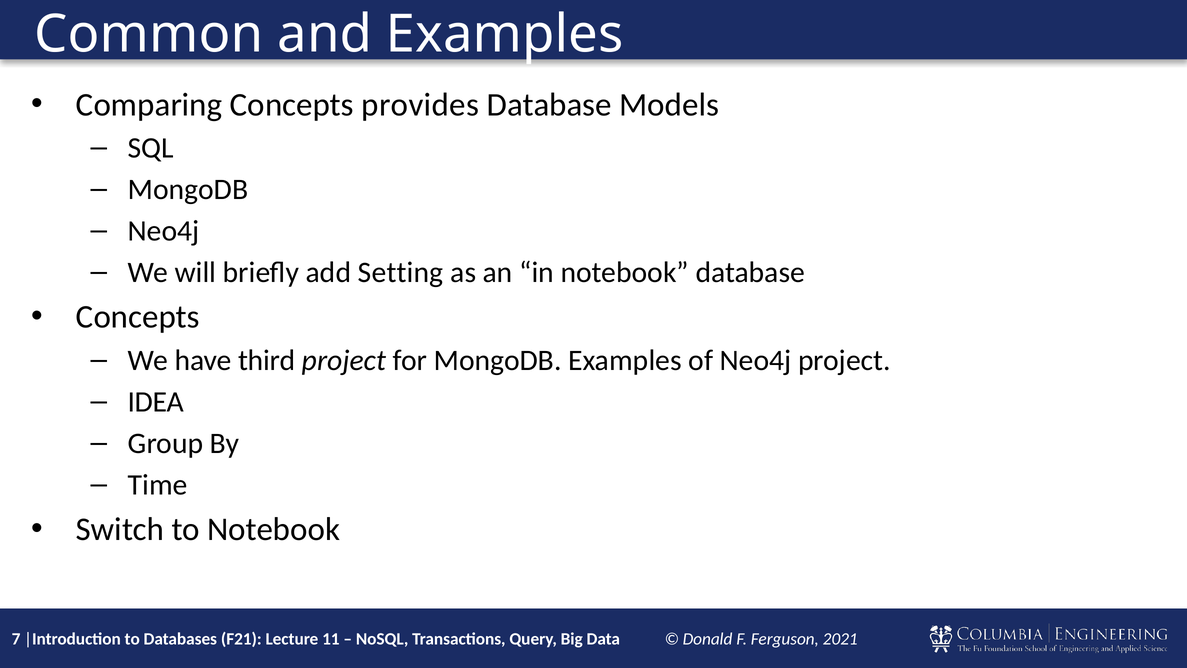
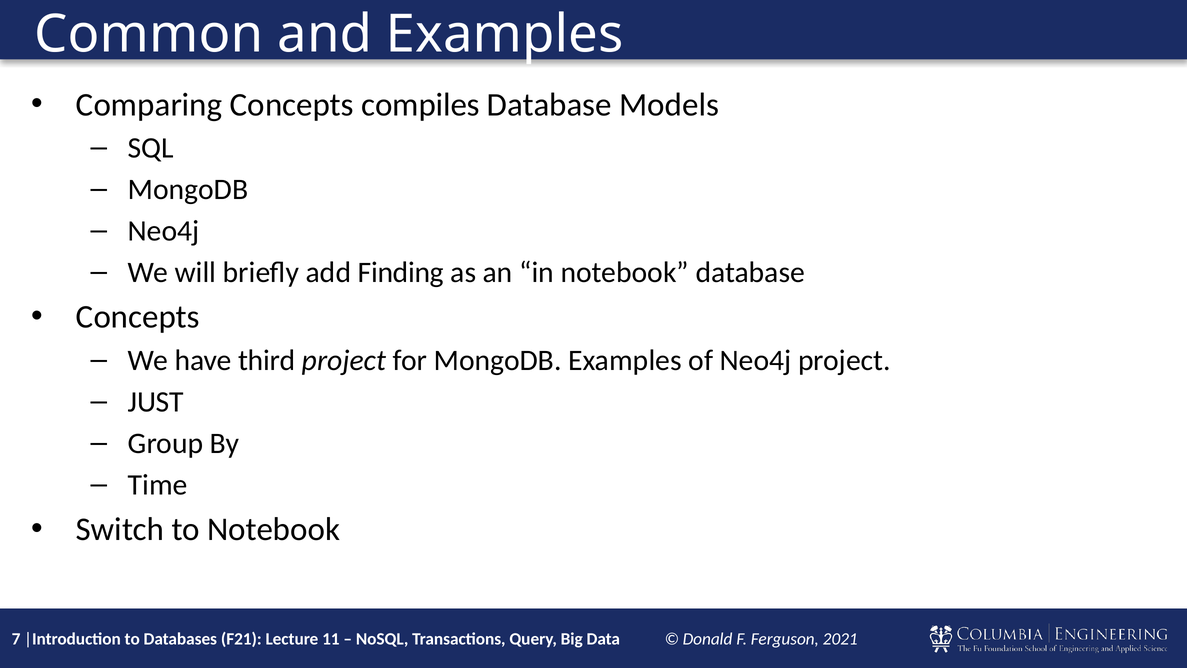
provides: provides -> compiles
Setting: Setting -> Finding
IDEA: IDEA -> JUST
